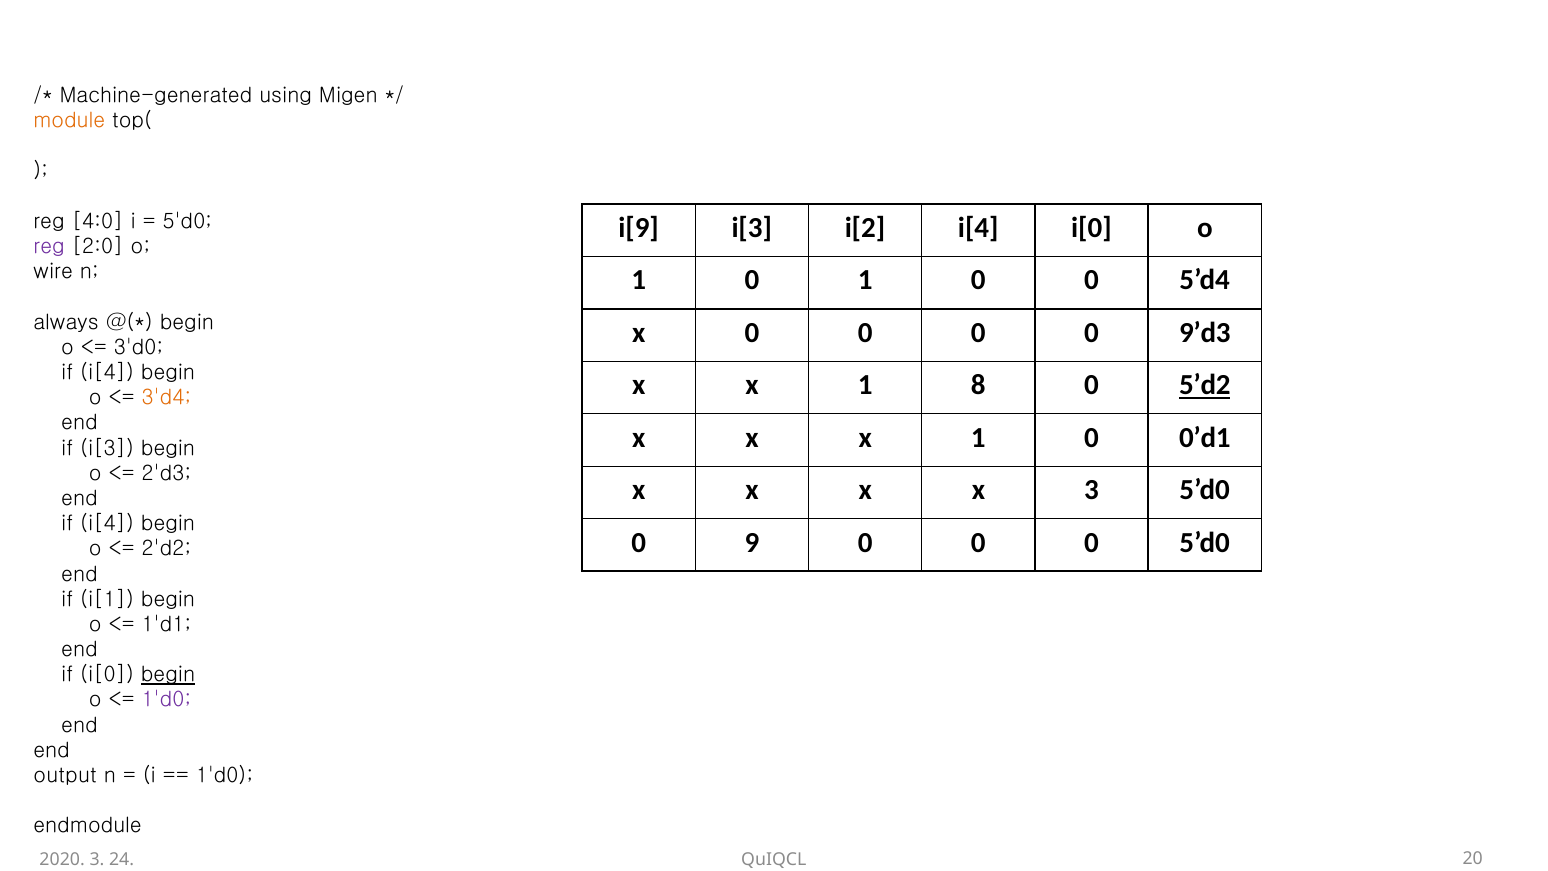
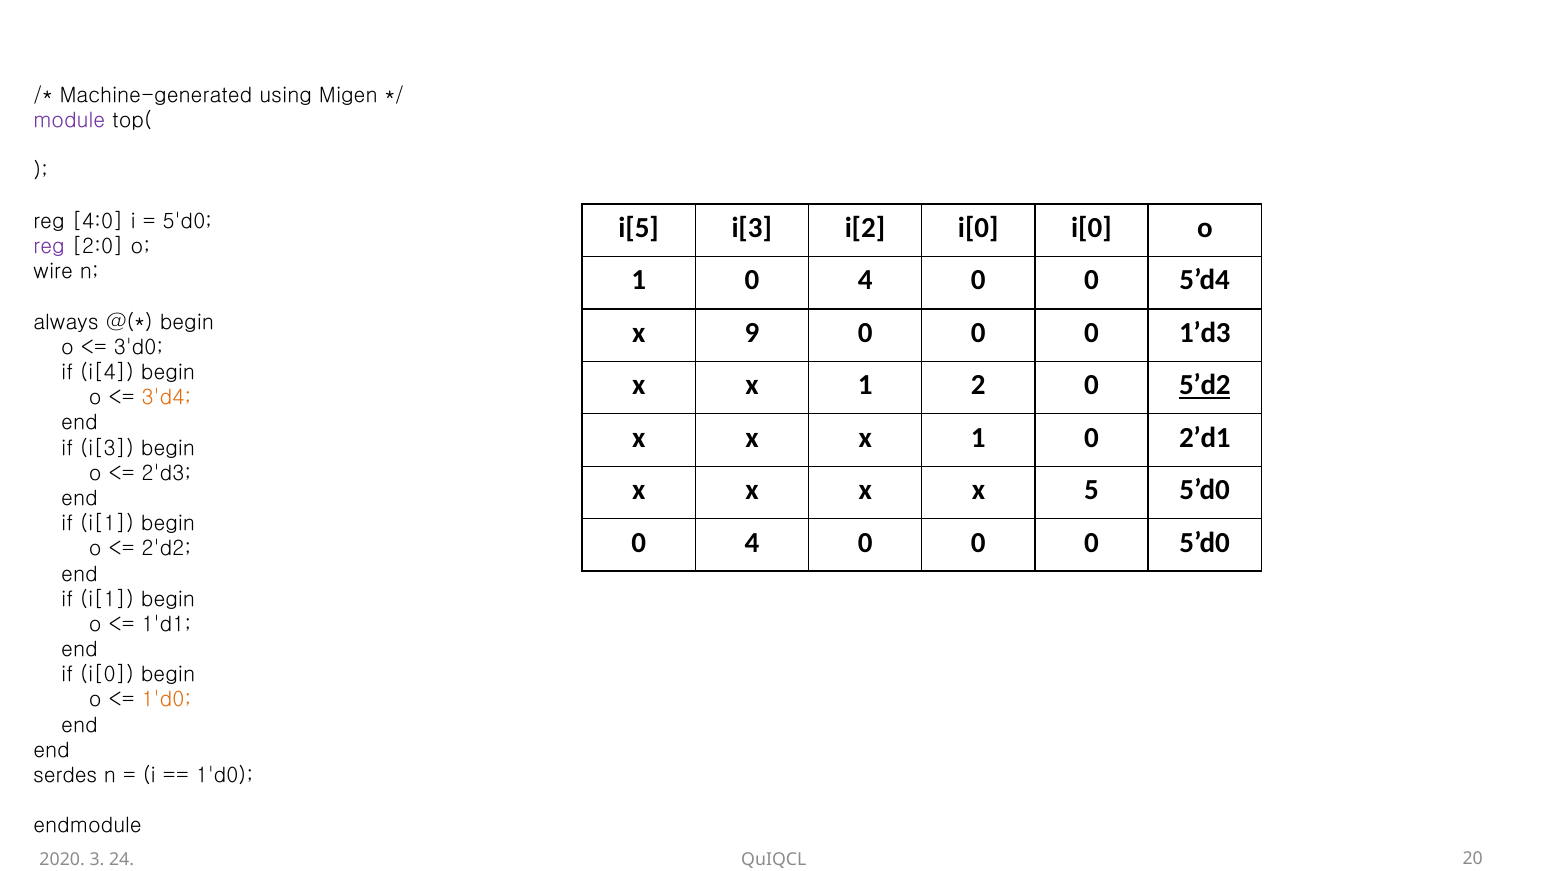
module colour: orange -> purple
i[9: i[9 -> i[5
i[2 i[4: i[4 -> i[0
1 0 1: 1 -> 4
x 0: 0 -> 9
9’d3: 9’d3 -> 1’d3
8: 8 -> 2
0’d1: 0’d1 -> 2’d1
x 3: 3 -> 5
i[4 at (107, 524): i[4 -> i[1
9 at (752, 542): 9 -> 4
begin at (168, 675) underline: present -> none
1'd0 at (167, 700) colour: purple -> orange
output: output -> serdes
